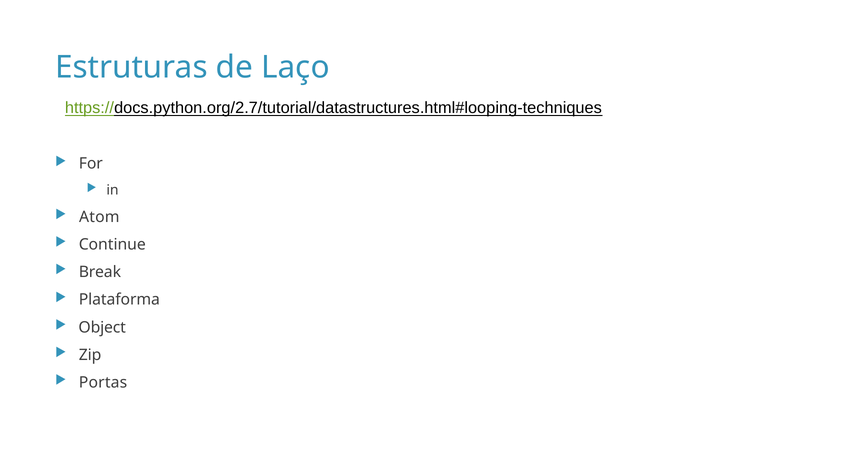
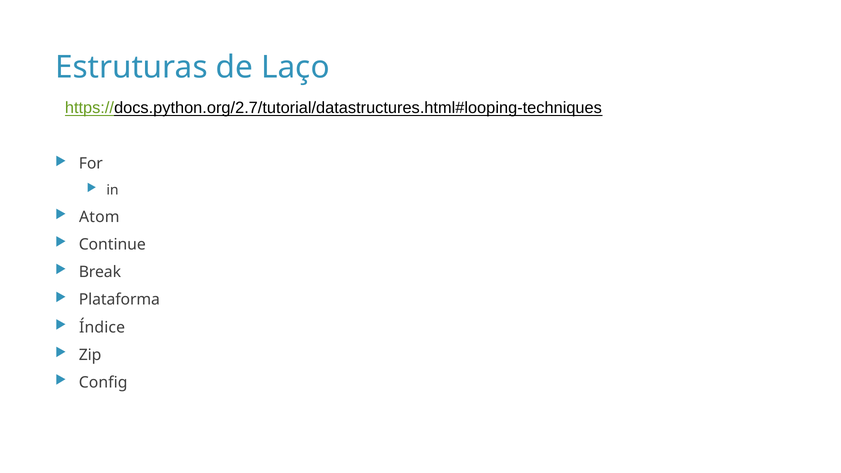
Object: Object -> Índice
Portas: Portas -> Config
